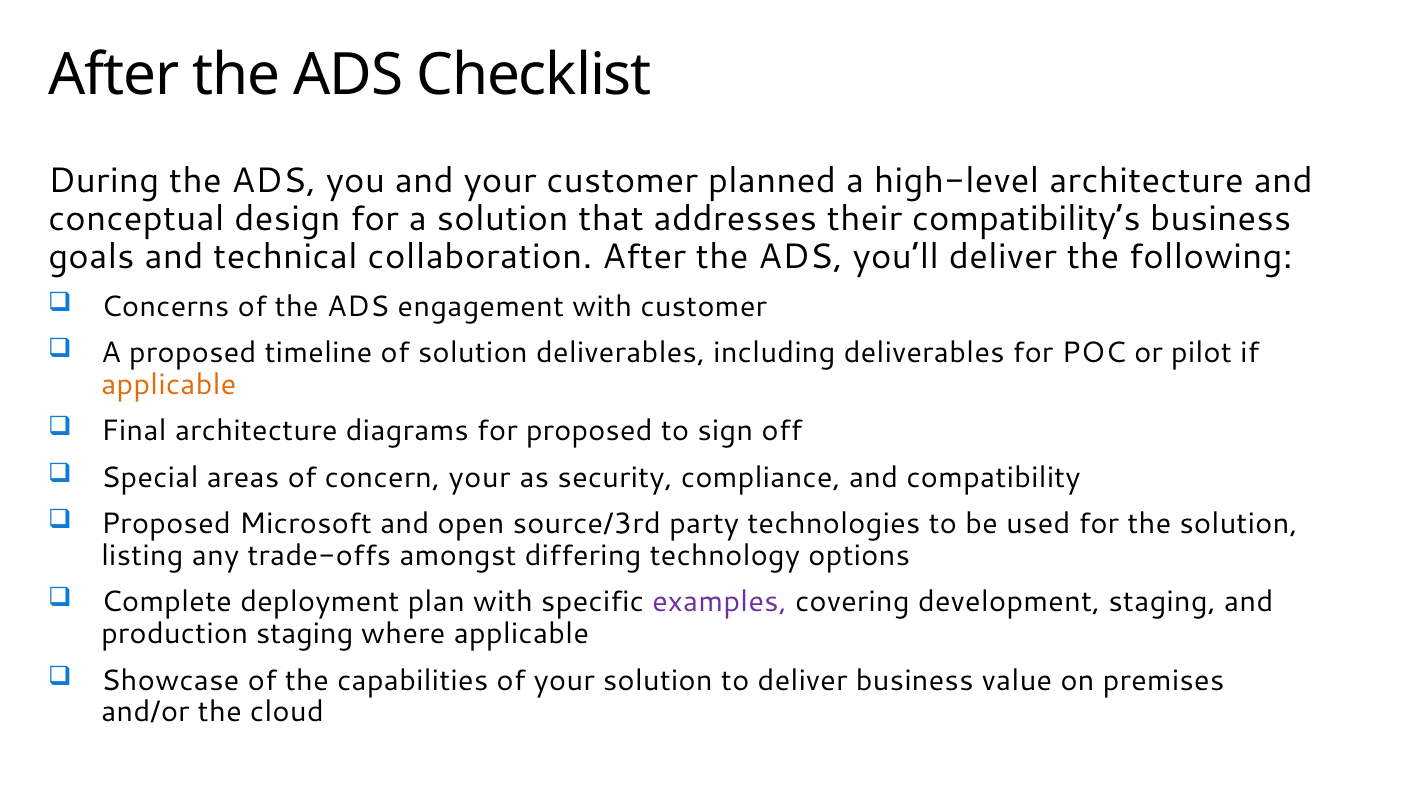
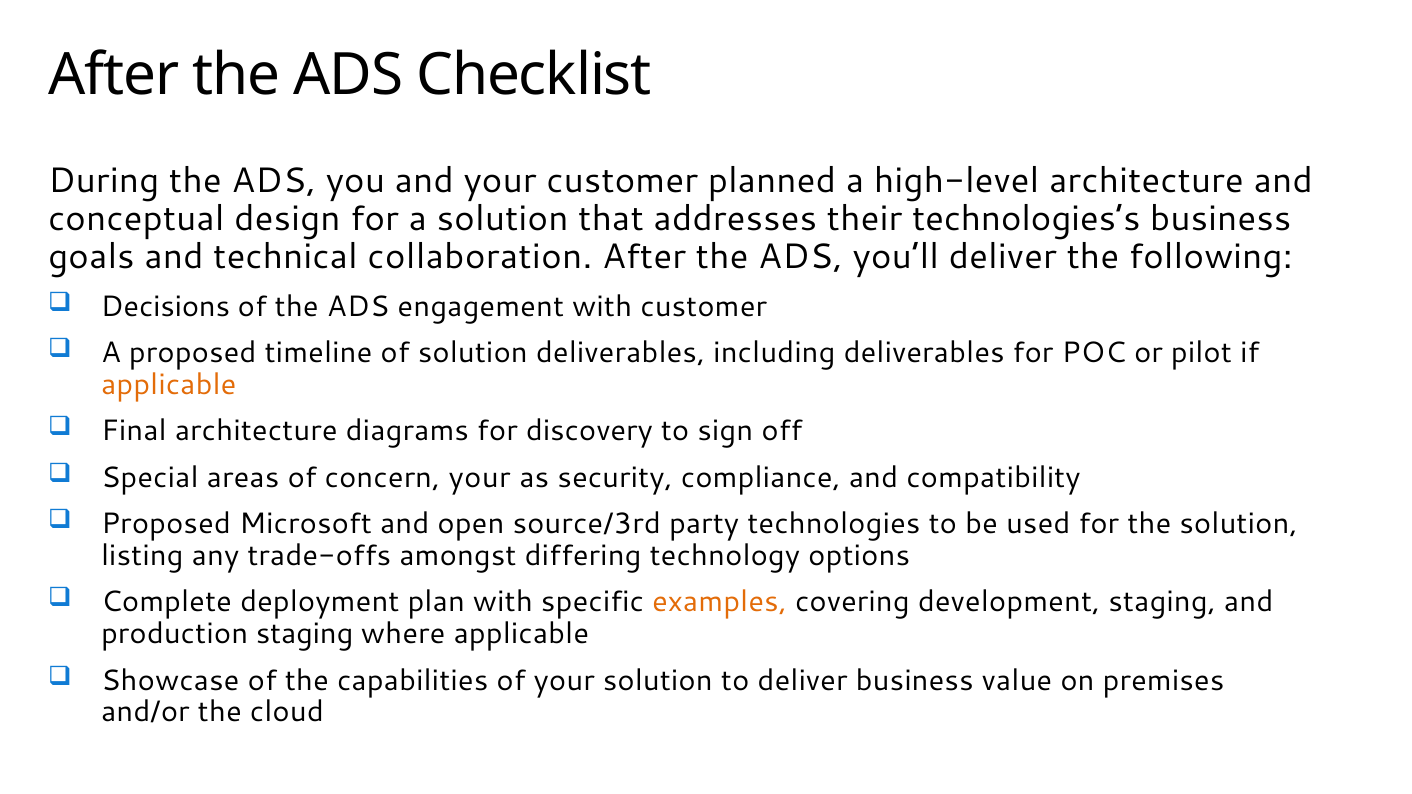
compatibility’s: compatibility’s -> technologies’s
Concerns: Concerns -> Decisions
for proposed: proposed -> discovery
examples colour: purple -> orange
